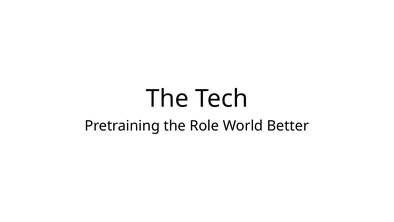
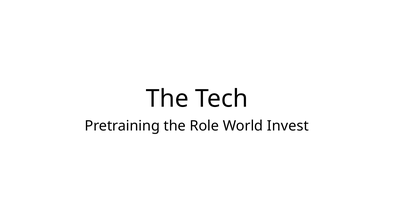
Better: Better -> Invest
